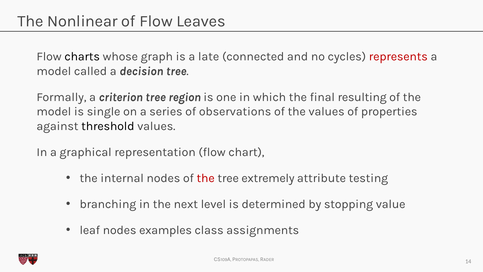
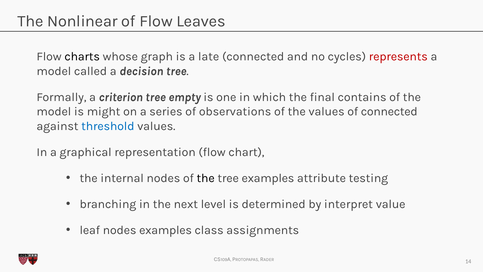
region: region -> empty
resulting: resulting -> contains
single: single -> might
of properties: properties -> connected
threshold colour: black -> blue
the at (206, 178) colour: red -> black
tree extremely: extremely -> examples
stopping: stopping -> interpret
